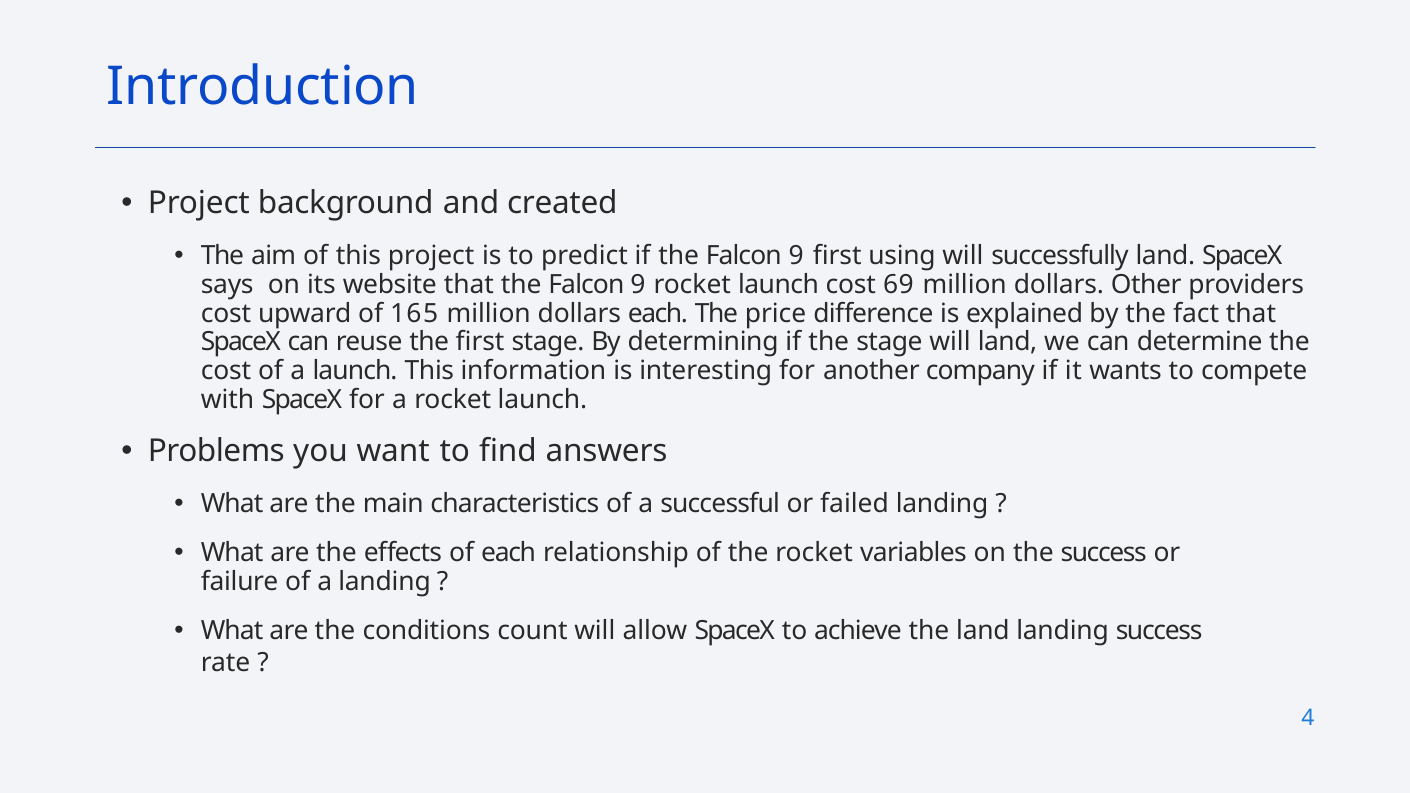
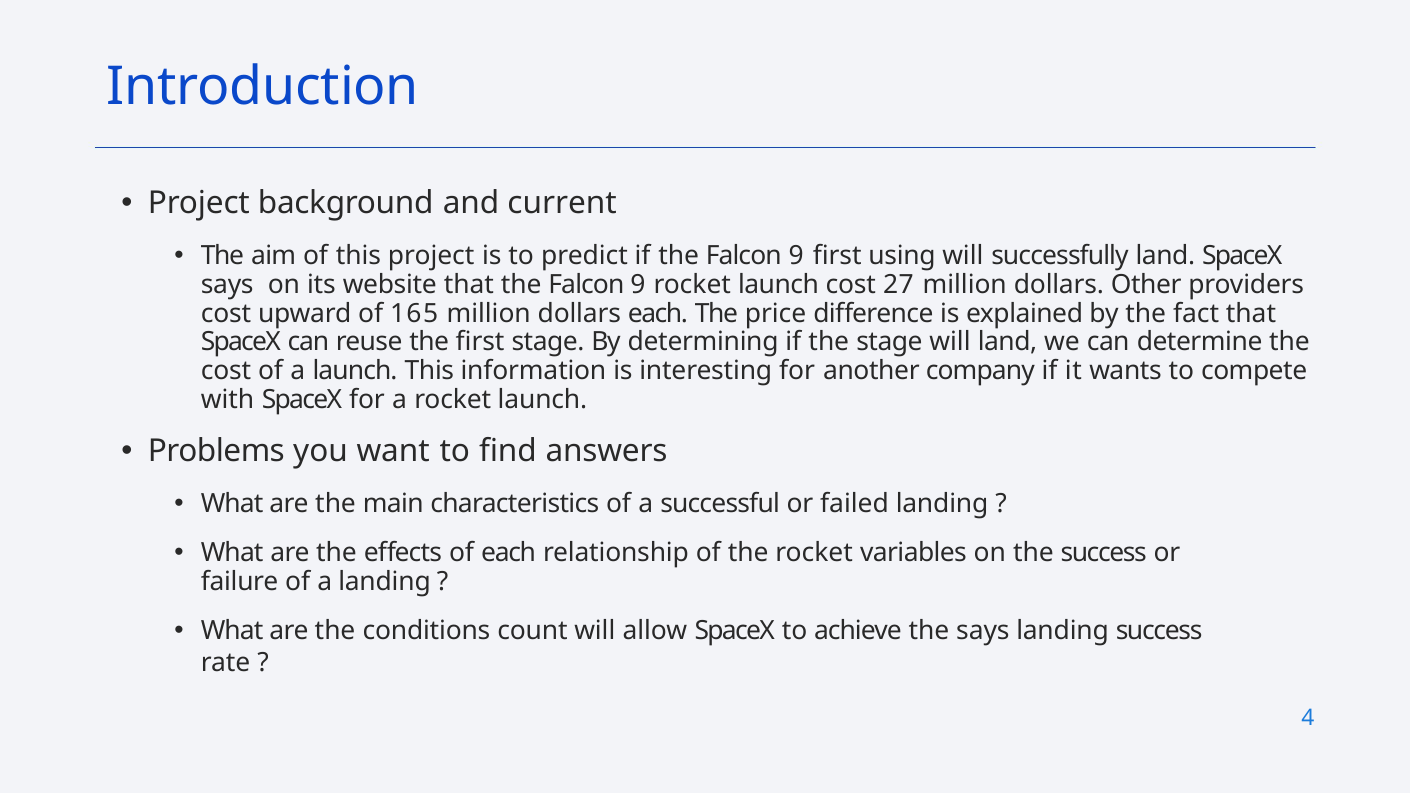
created: created -> current
69: 69 -> 27
the land: land -> says
